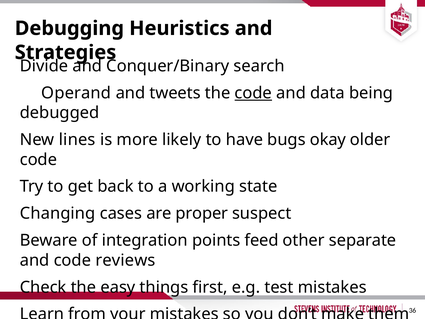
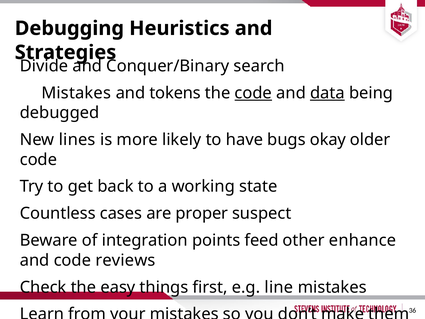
Operand at (76, 93): Operand -> Mistakes
tweets: tweets -> tokens
data underline: none -> present
Changing: Changing -> Countless
separate: separate -> enhance
test: test -> line
